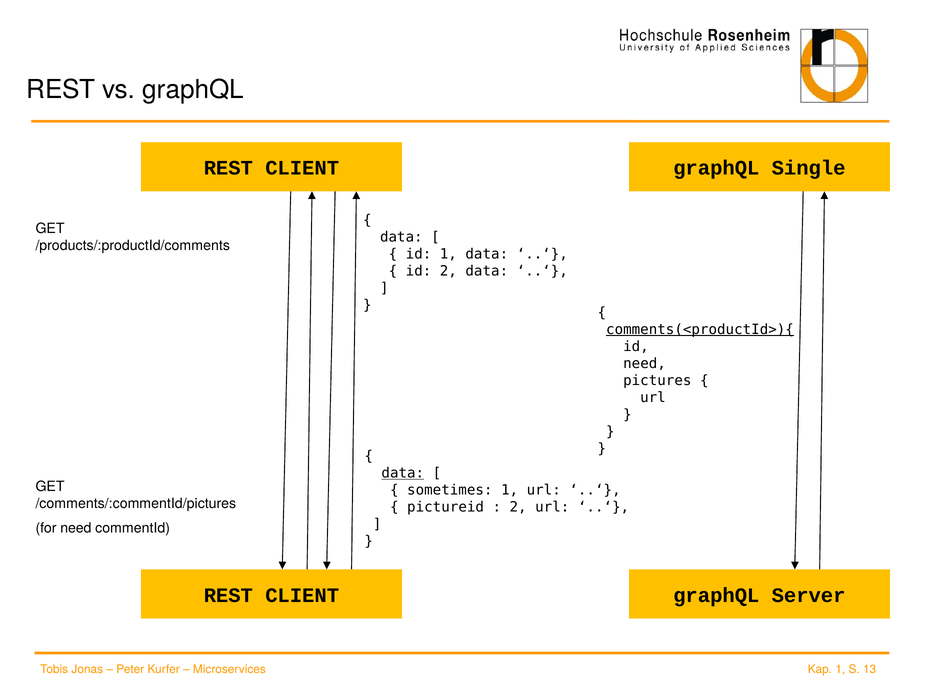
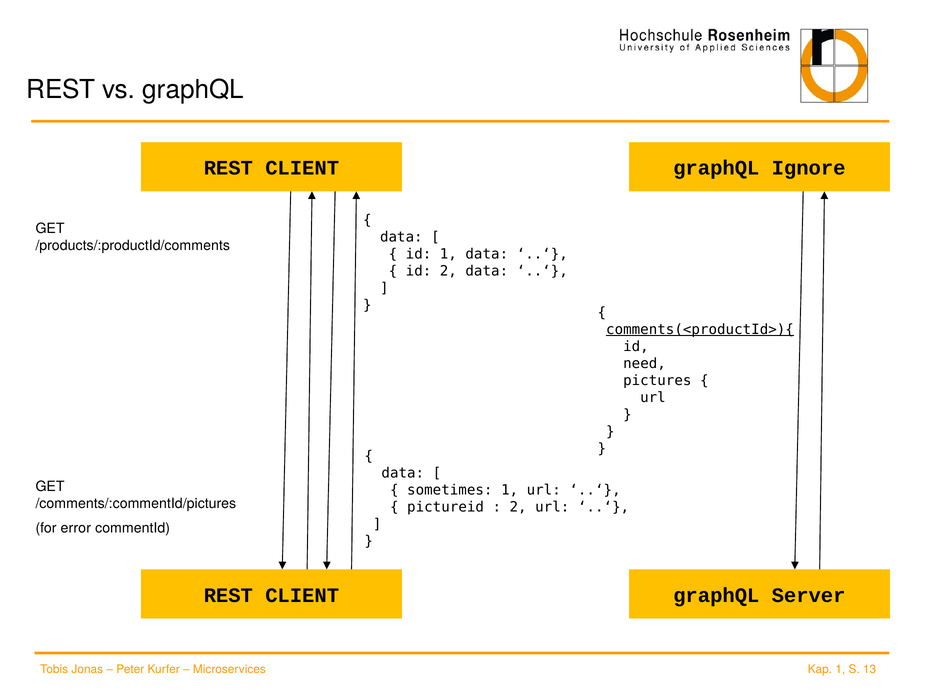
Single: Single -> Ignore
data at (403, 473) underline: present -> none
for need: need -> error
